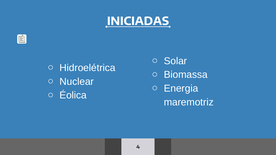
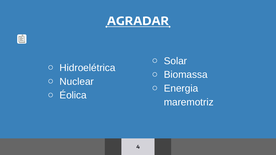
INICIADAS: INICIADAS -> AGRADAR
